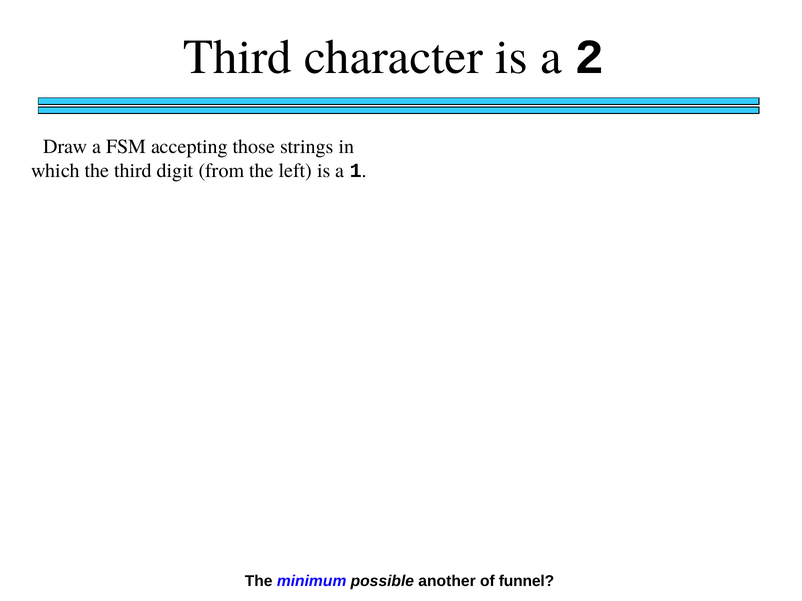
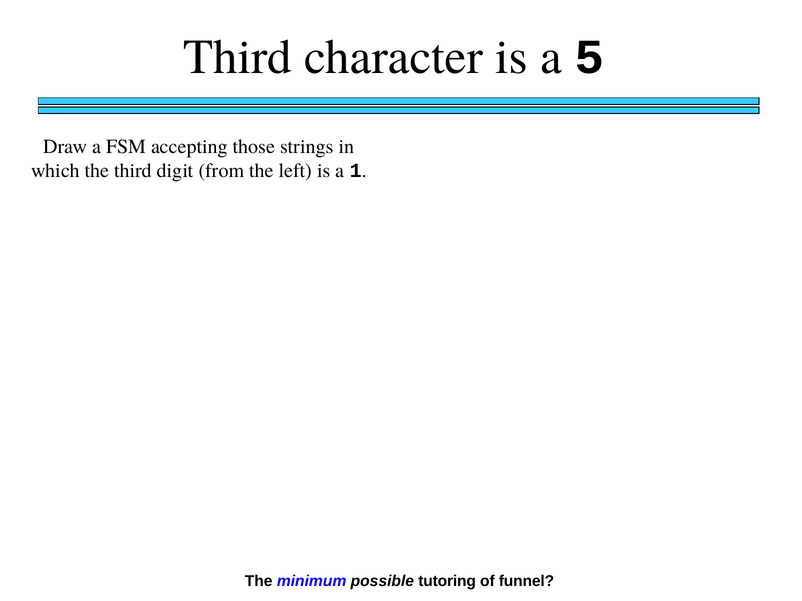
2: 2 -> 5
another: another -> tutoring
